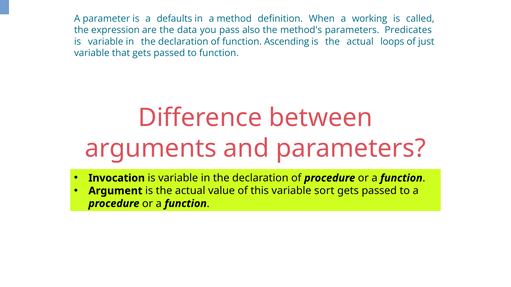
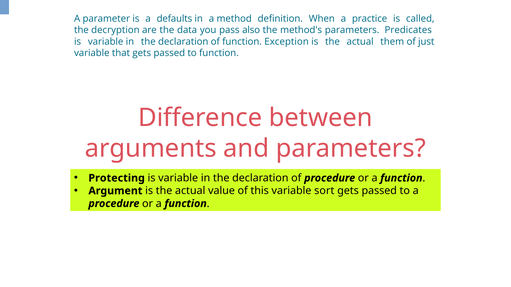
working: working -> practice
expression: expression -> decryption
Ascending: Ascending -> Exception
loops: loops -> them
Invocation: Invocation -> Protecting
